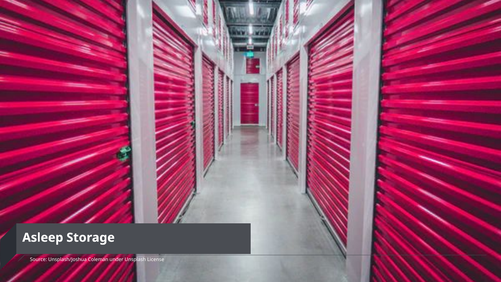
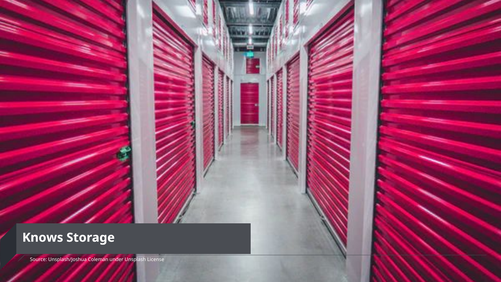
Asleep: Asleep -> Knows
